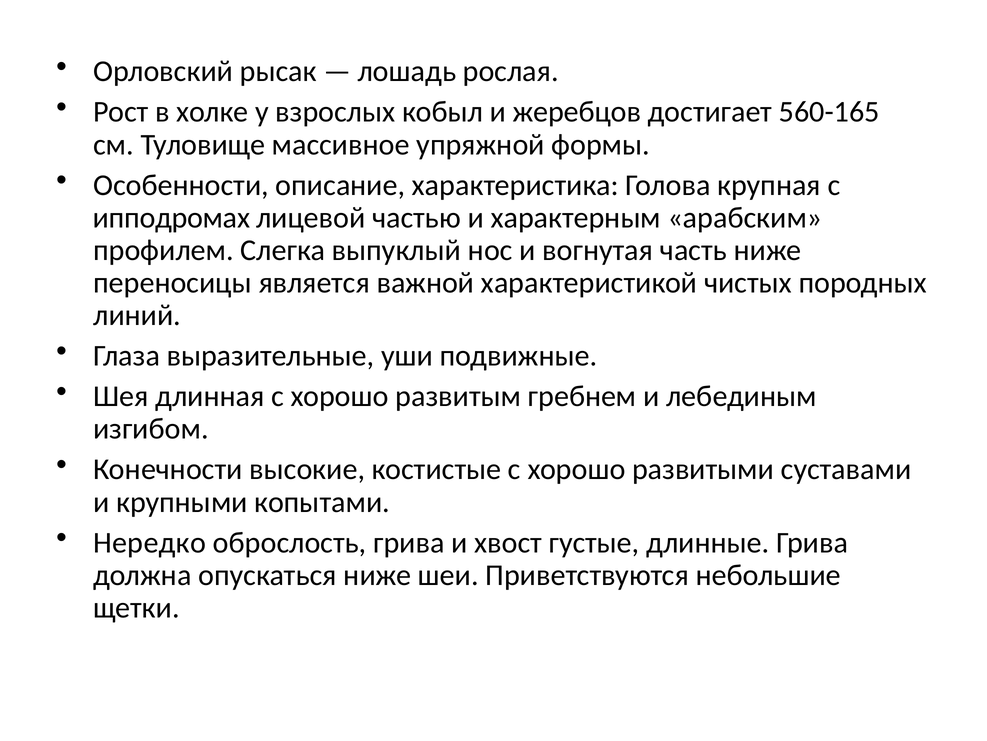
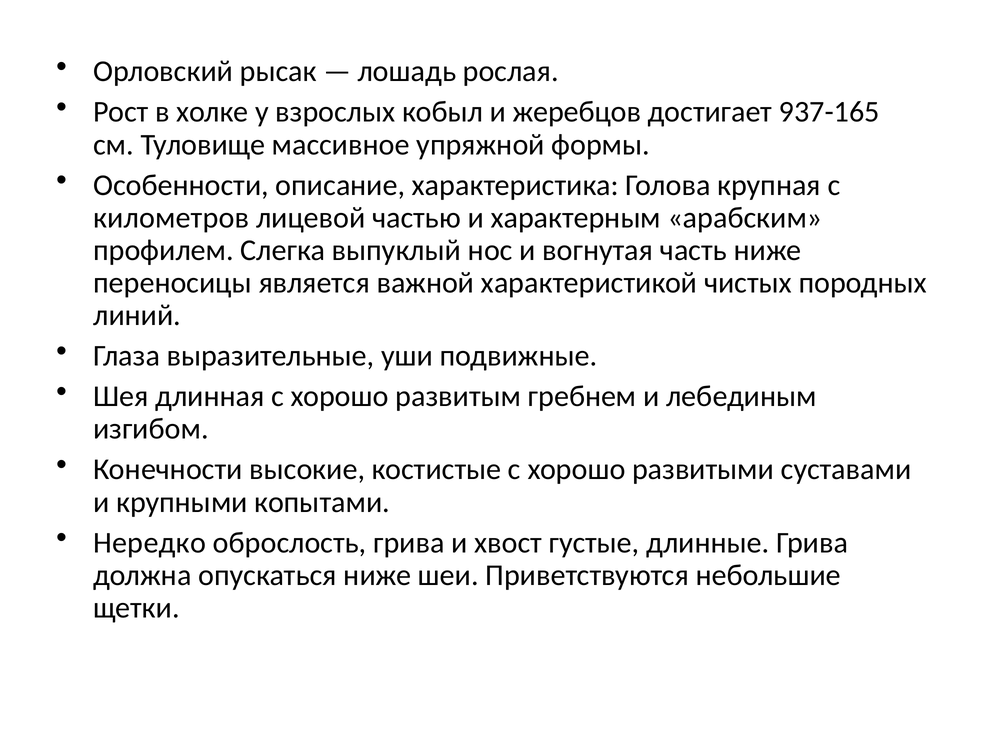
560-165: 560-165 -> 937-165
ипподромах: ипподромах -> километров
